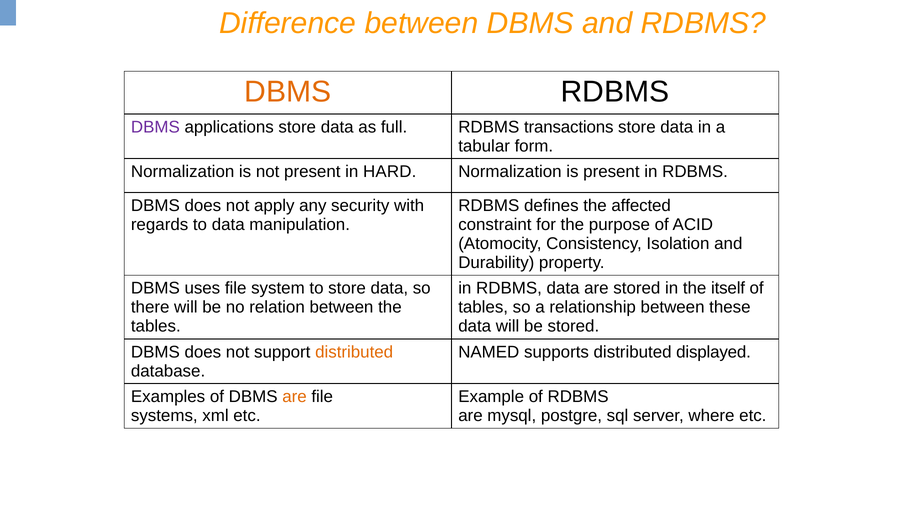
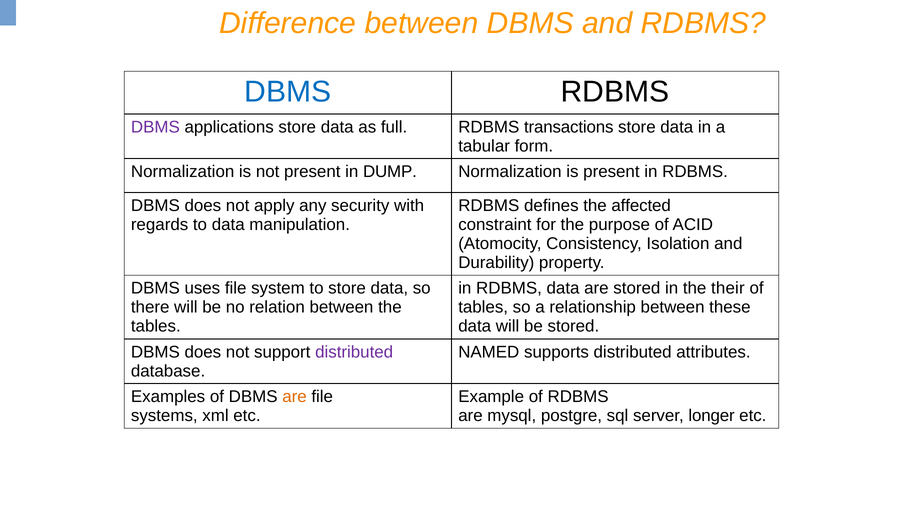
DBMS at (288, 92) colour: orange -> blue
HARD: HARD -> DUMP
itself: itself -> their
distributed at (354, 352) colour: orange -> purple
displayed: displayed -> attributes
where: where -> longer
